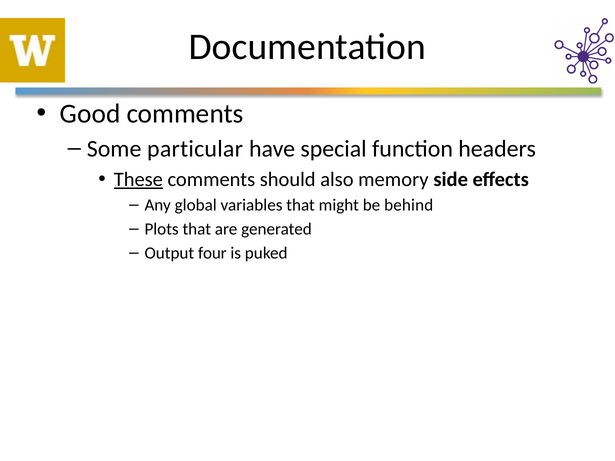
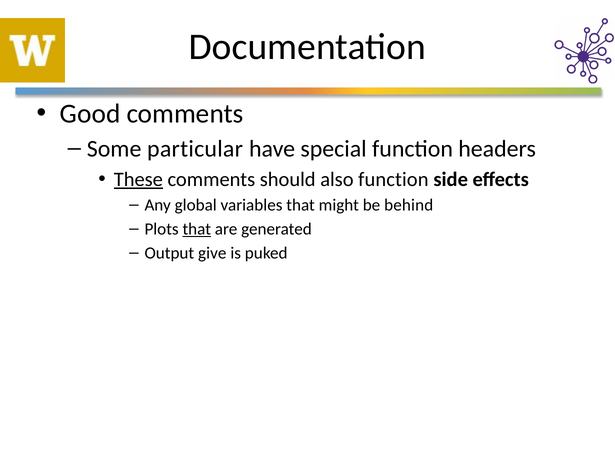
also memory: memory -> function
that at (197, 229) underline: none -> present
four: four -> give
